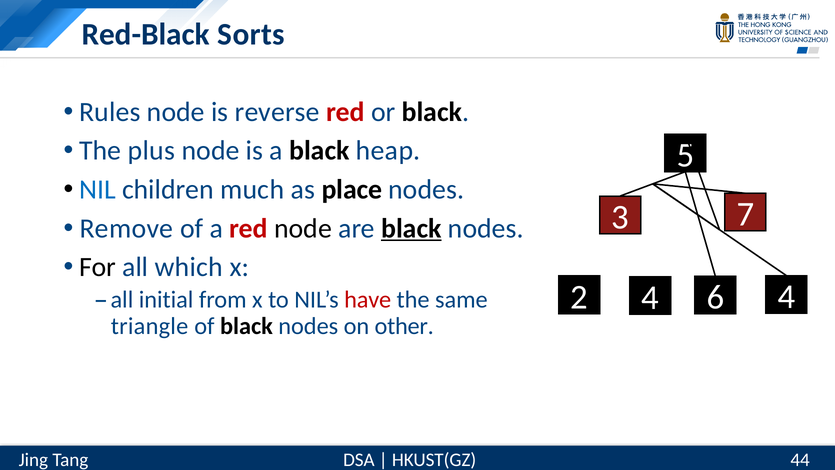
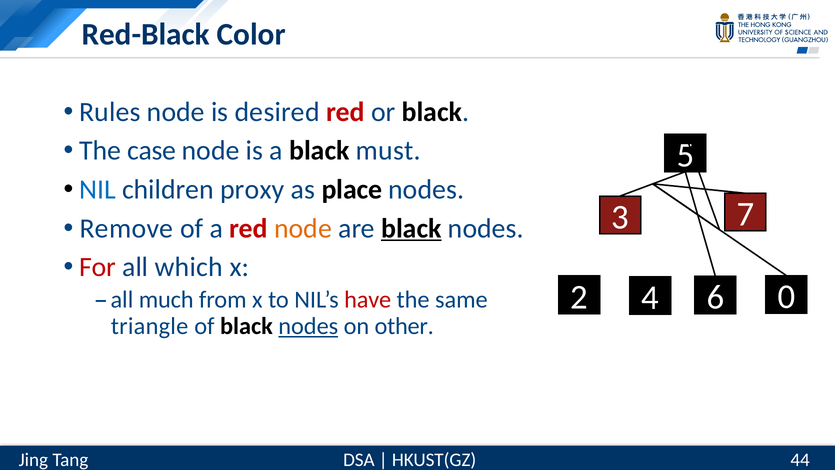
Sorts: Sorts -> Color
reverse: reverse -> desired
plus: plus -> case
heap: heap -> must
much: much -> proxy
node at (303, 228) colour: black -> orange
For colour: black -> red
2 4: 4 -> 0
initial: initial -> much
nodes at (308, 326) underline: none -> present
